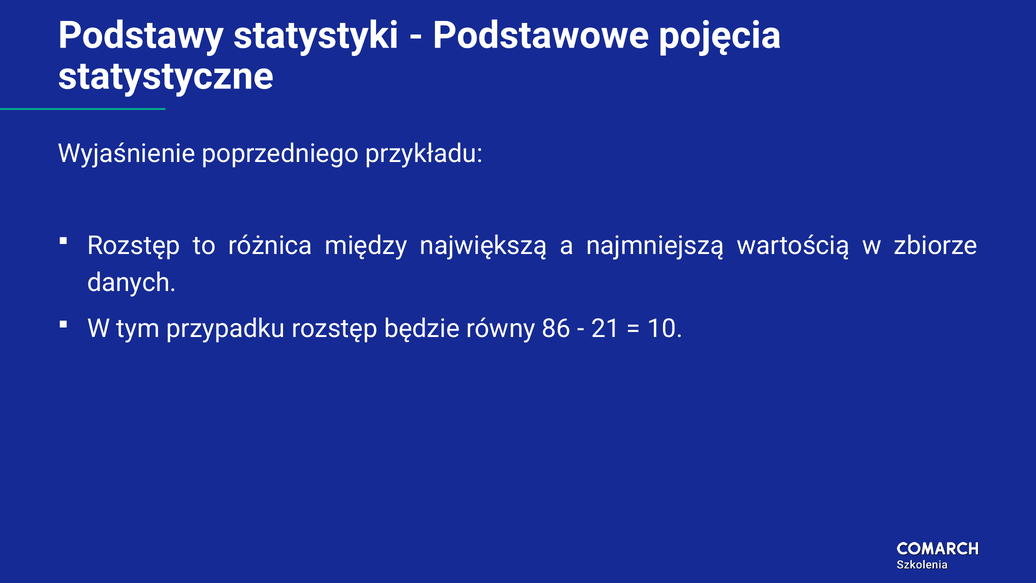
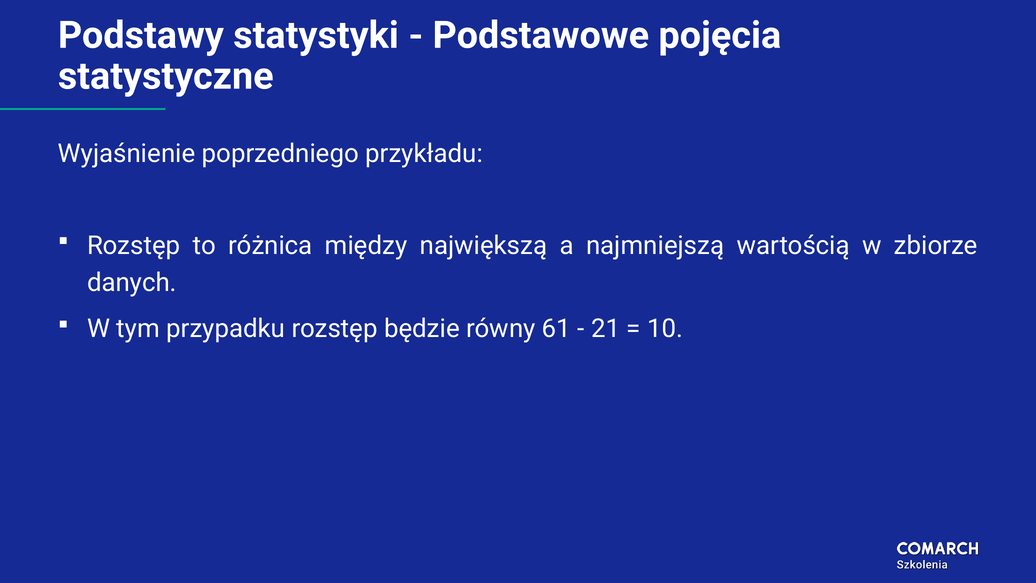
86: 86 -> 61
